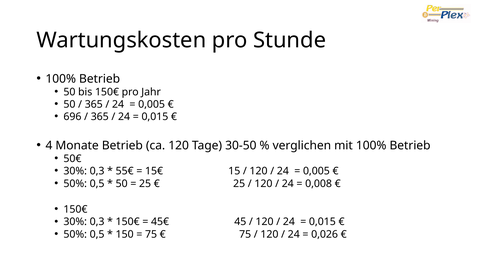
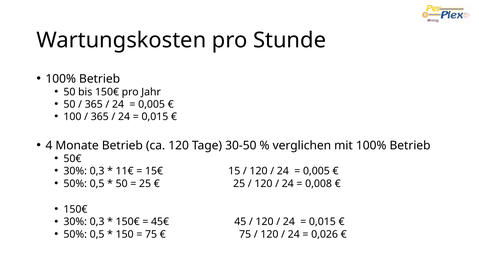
696: 696 -> 100
55€: 55€ -> 11€
